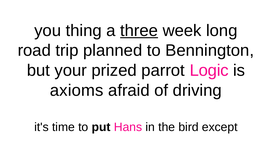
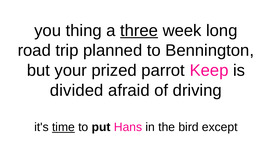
Logic: Logic -> Keep
axioms: axioms -> divided
time underline: none -> present
